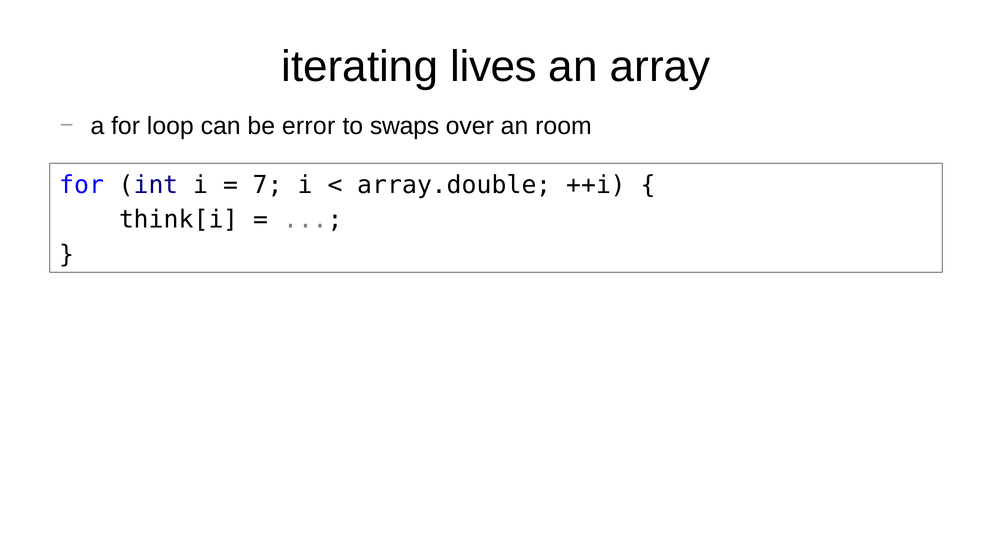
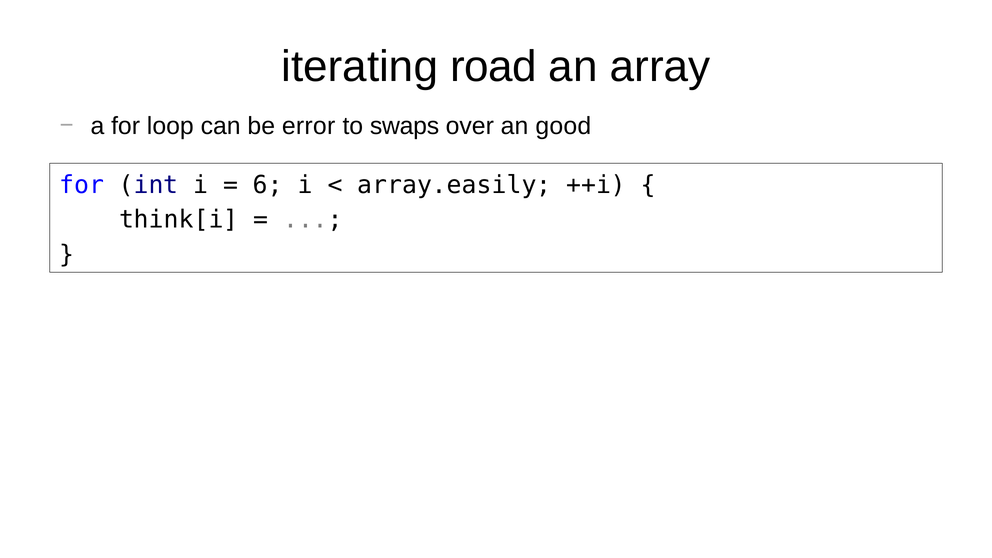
lives: lives -> road
room: room -> good
7: 7 -> 6
array.double: array.double -> array.easily
